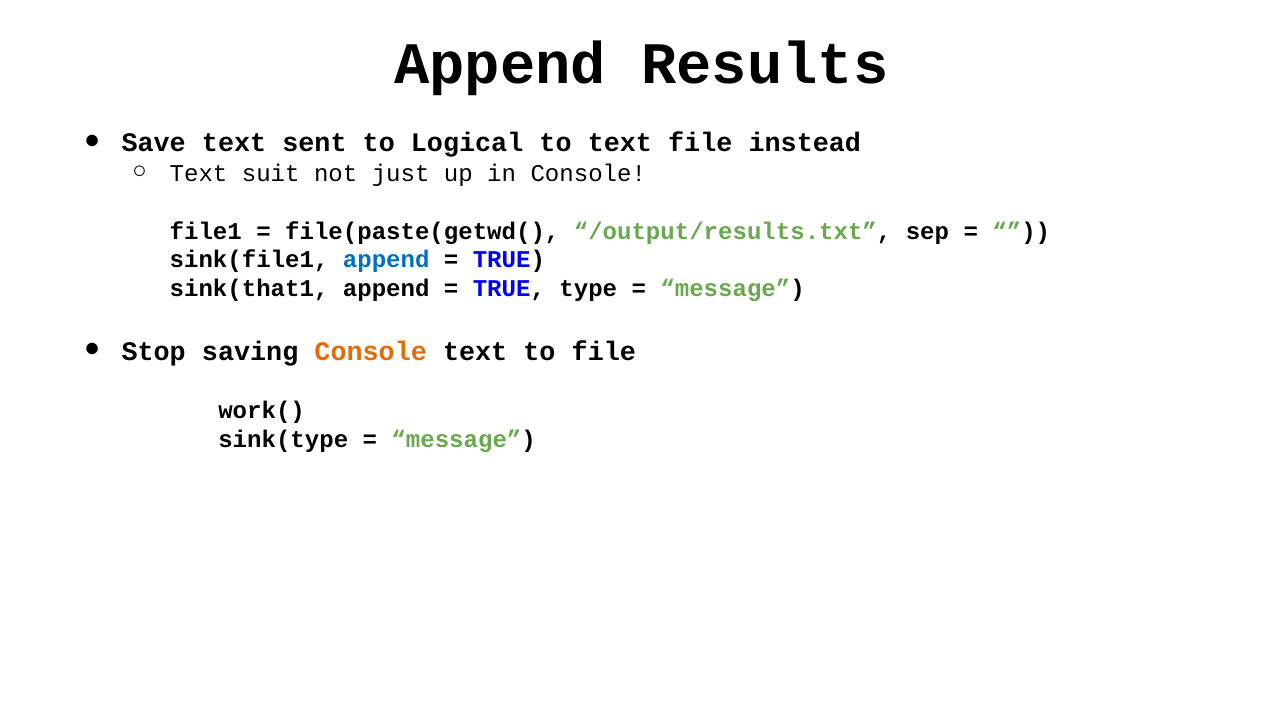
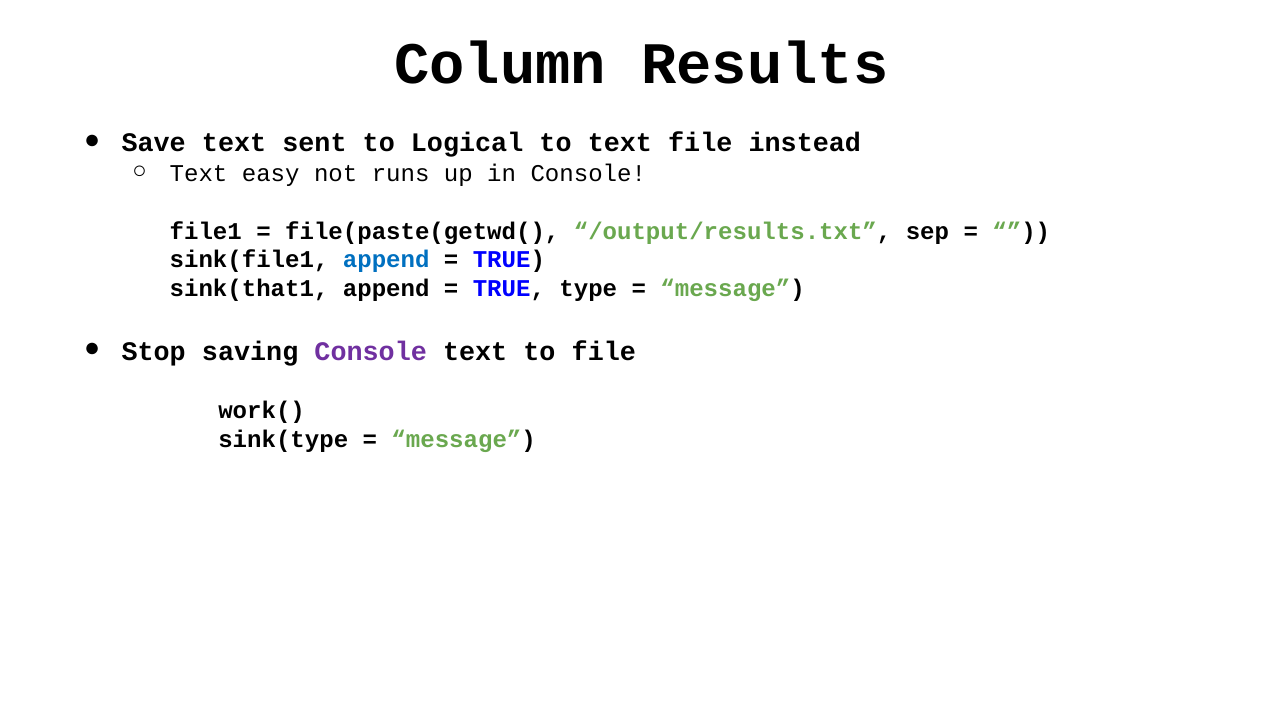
Append at (500, 64): Append -> Column
suit: suit -> easy
just: just -> runs
Console at (371, 352) colour: orange -> purple
